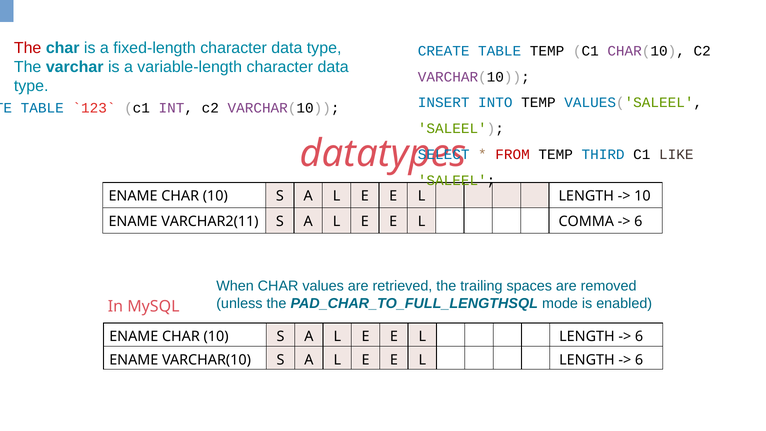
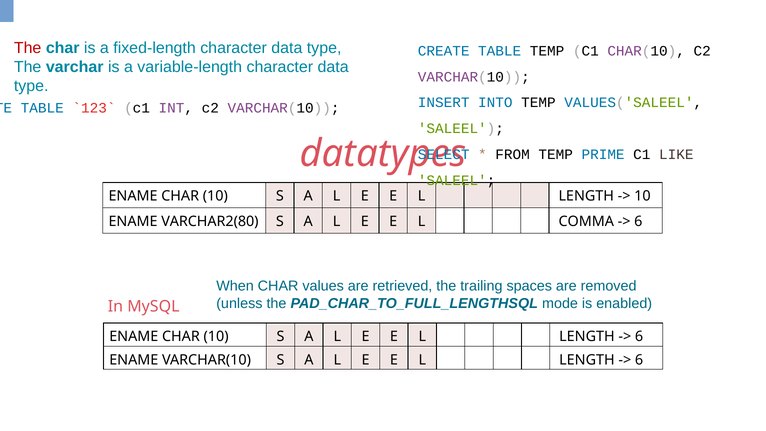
FROM colour: red -> black
THIRD: THIRD -> PRIME
VARCHAR2(11: VARCHAR2(11 -> VARCHAR2(80
